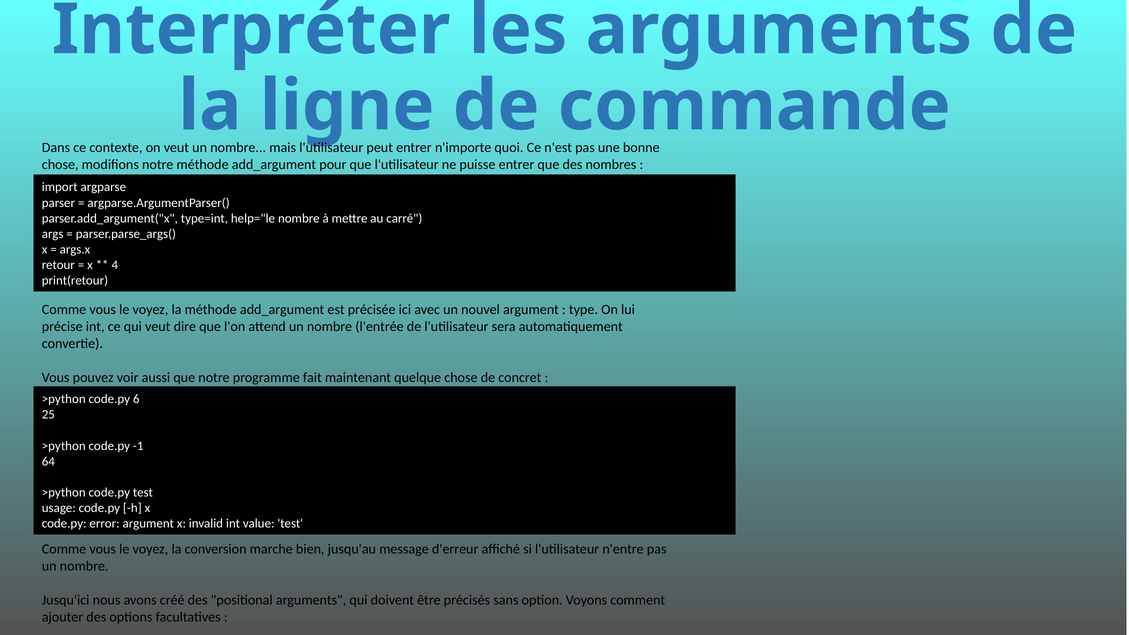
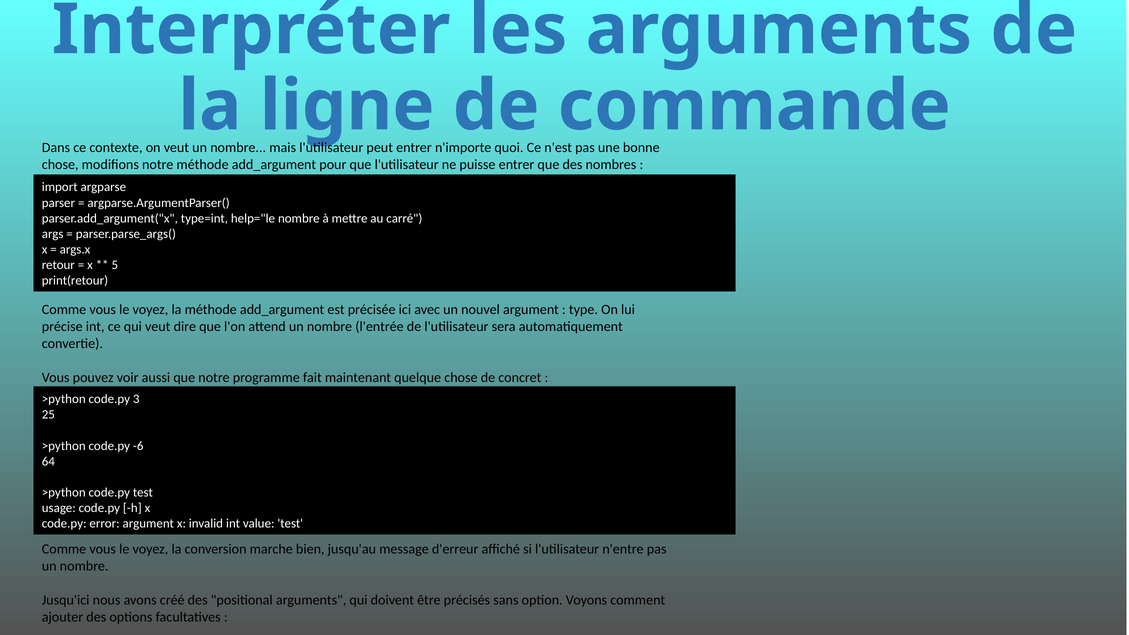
4: 4 -> 5
6: 6 -> 3
-1: -1 -> -6
